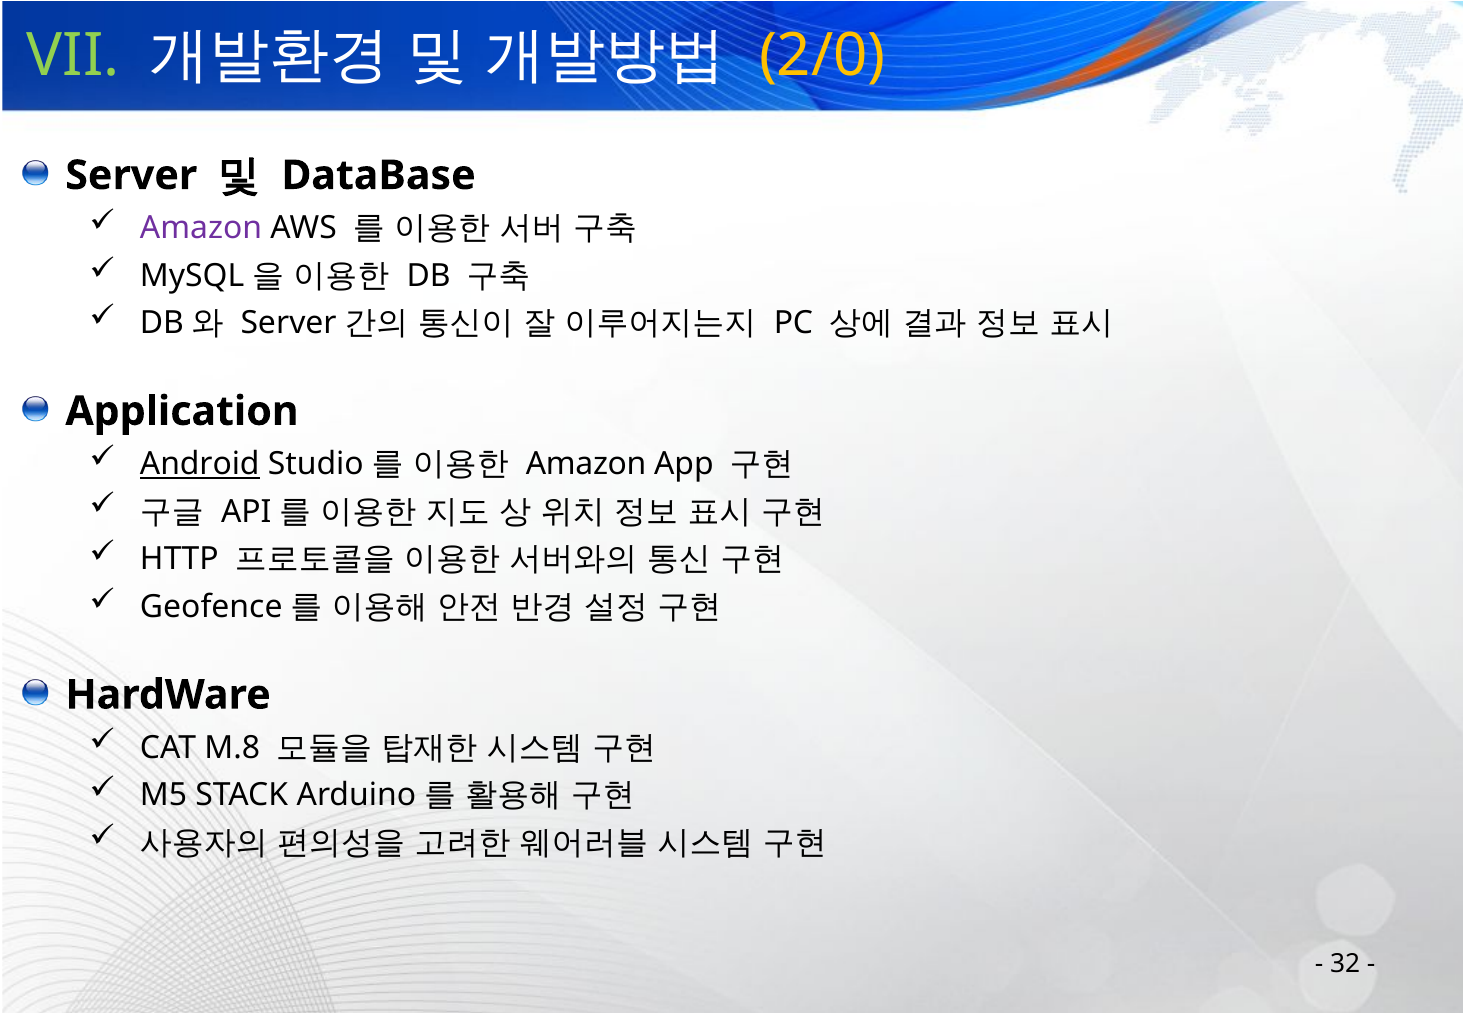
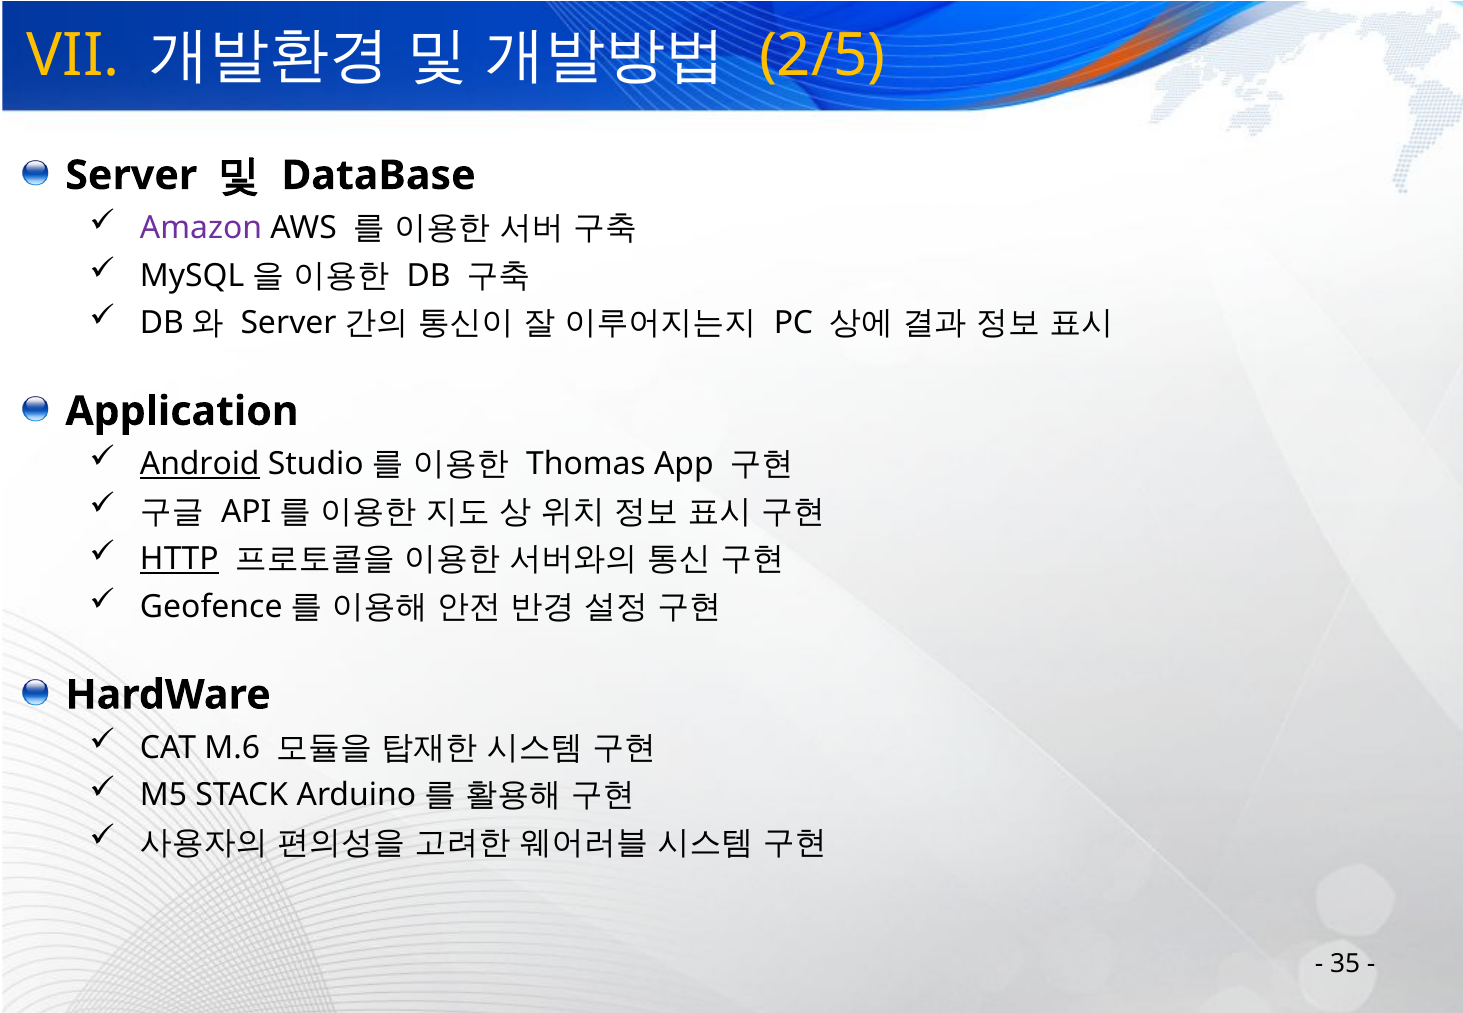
VII colour: light green -> yellow
2/0: 2/0 -> 2/5
Amazon at (586, 464): Amazon -> Thomas
HTTP underline: none -> present
M.8: M.8 -> M.6
32: 32 -> 35
